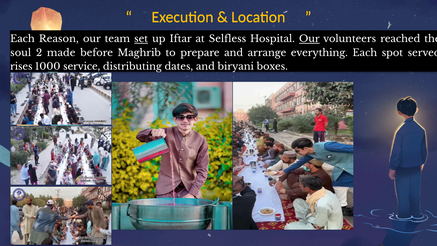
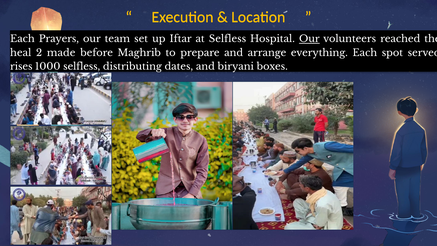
Reason: Reason -> Prayers
set underline: present -> none
soul: soul -> heal
1000 service: service -> selfless
